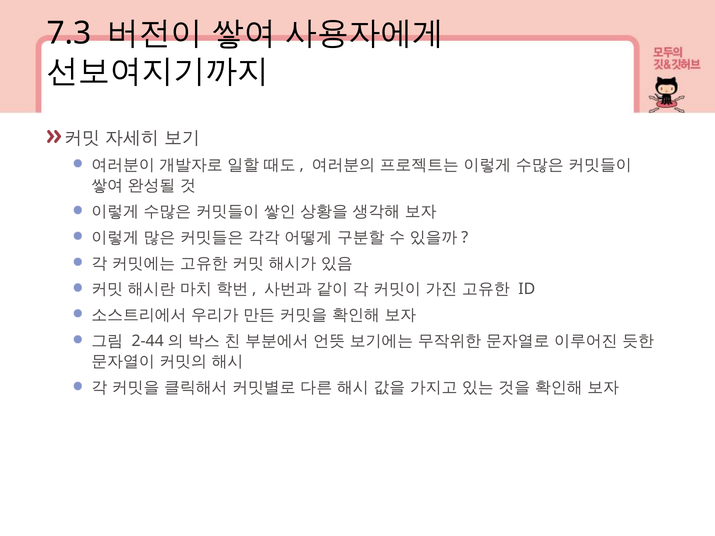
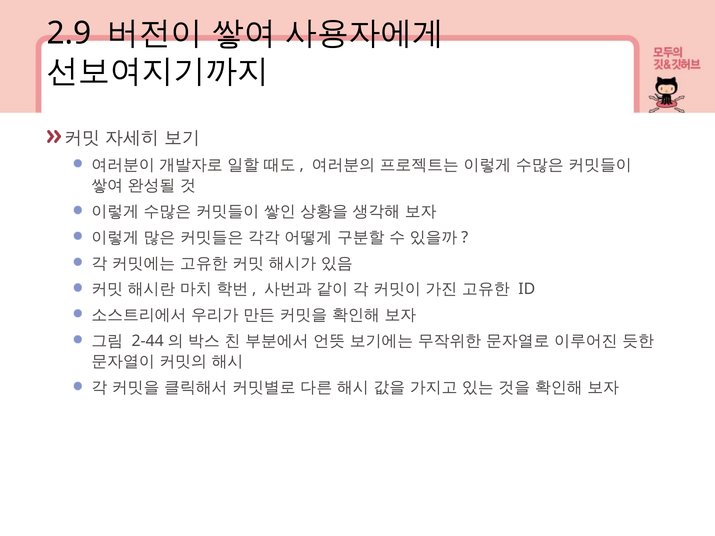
7.3: 7.3 -> 2.9
